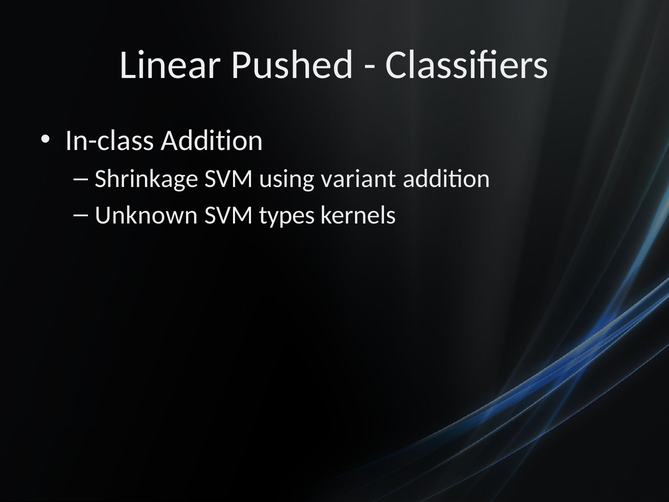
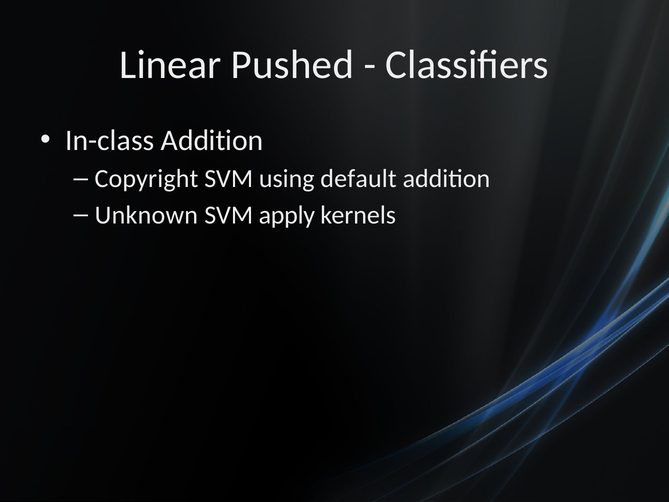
Shrinkage: Shrinkage -> Copyright
variant: variant -> default
types: types -> apply
